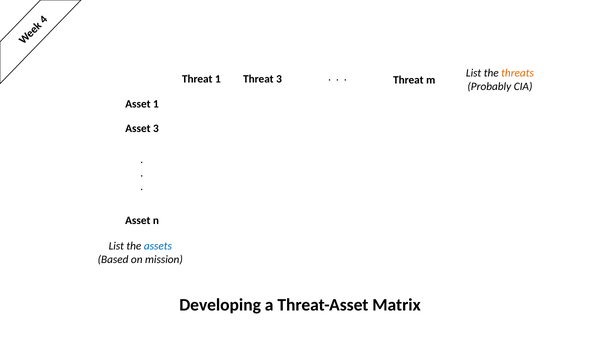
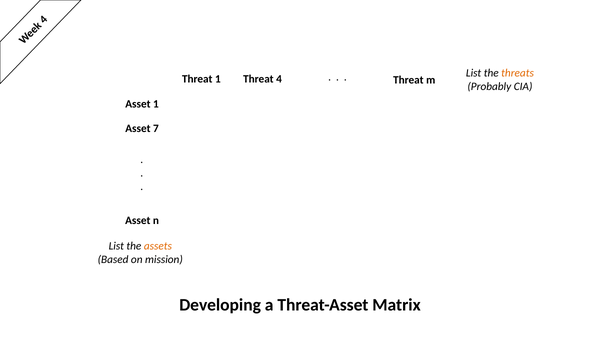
Threat 3: 3 -> 4
Asset 3: 3 -> 7
assets colour: blue -> orange
